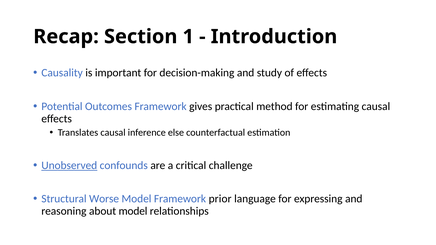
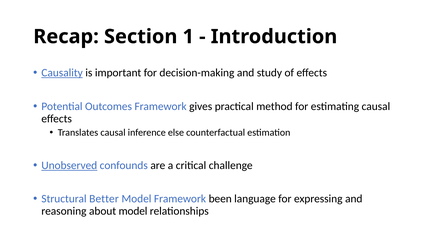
Causality underline: none -> present
Worse: Worse -> Better
prior: prior -> been
